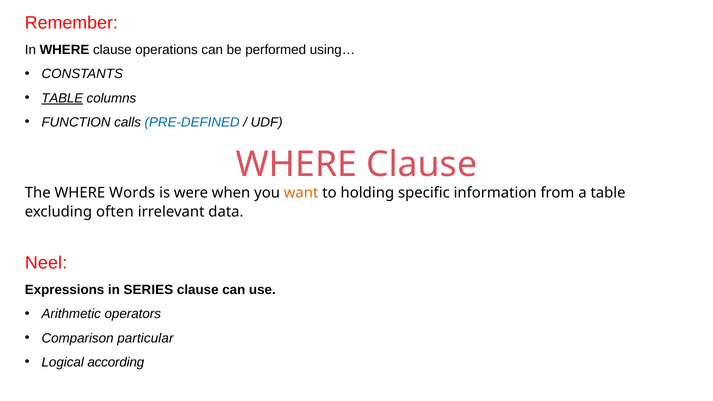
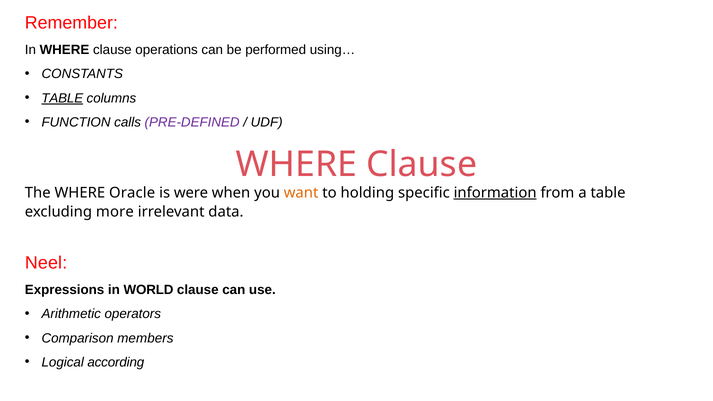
PRE-DEFINED colour: blue -> purple
Words: Words -> Oracle
information underline: none -> present
often: often -> more
SERIES: SERIES -> WORLD
particular: particular -> members
